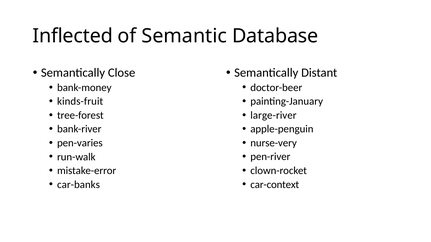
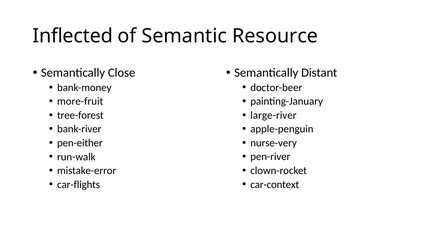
Database: Database -> Resource
kinds-fruit: kinds-fruit -> more-fruit
pen-varies: pen-varies -> pen-either
car-banks: car-banks -> car-flights
